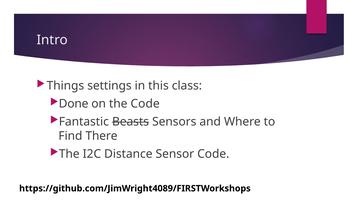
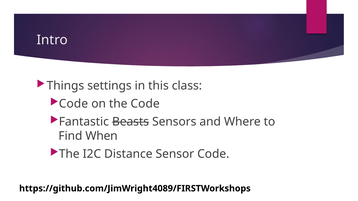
Done at (74, 104): Done -> Code
There: There -> When
